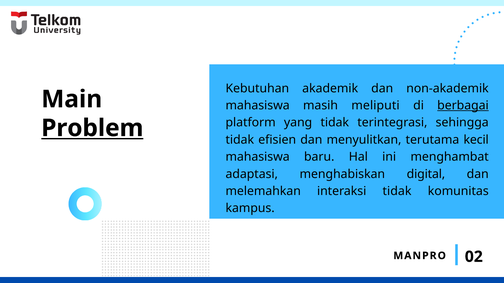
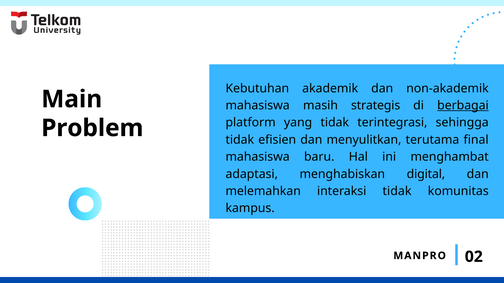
meliputi: meliputi -> strategis
Problem underline: present -> none
kecil: kecil -> final
